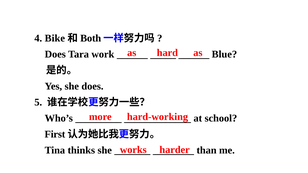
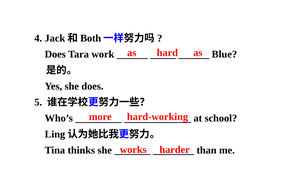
Bike: Bike -> Jack
First: First -> Ling
